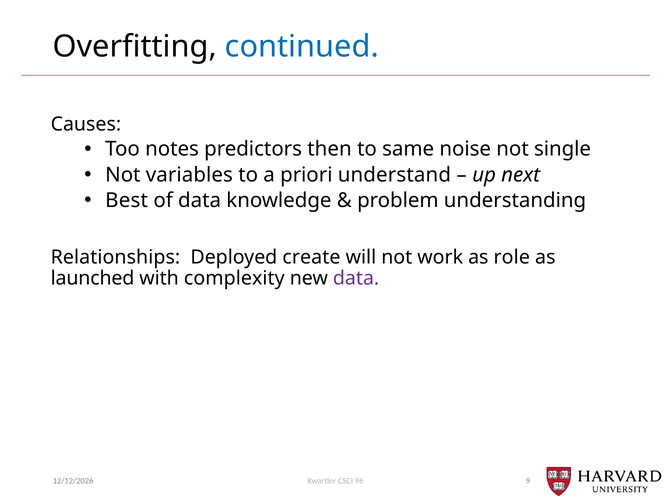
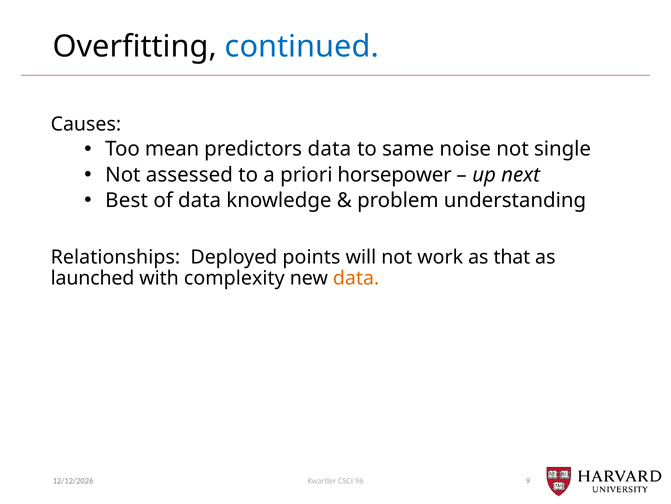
notes: notes -> mean
predictors then: then -> data
variables: variables -> assessed
understand: understand -> horsepower
create: create -> points
role: role -> that
data at (356, 278) colour: purple -> orange
